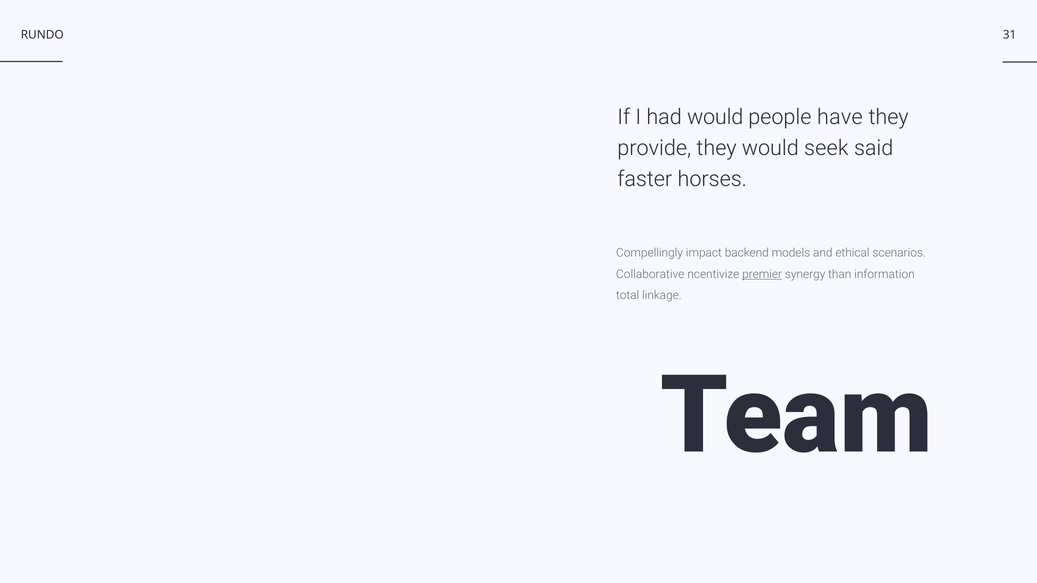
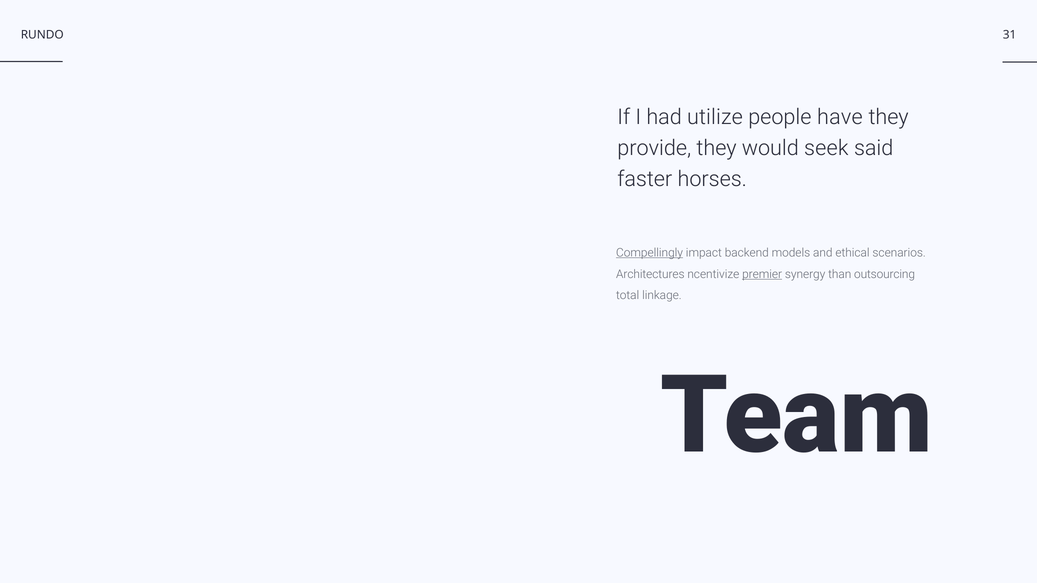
had would: would -> utilize
Compellingly underline: none -> present
Collaborative: Collaborative -> Architectures
information: information -> outsourcing
